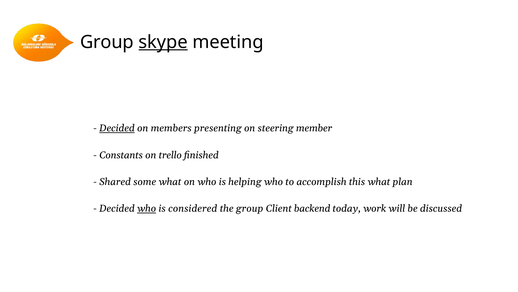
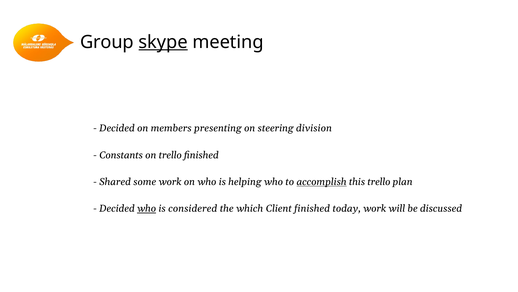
Decided at (117, 128) underline: present -> none
member: member -> division
some what: what -> work
accomplish underline: none -> present
this what: what -> trello
the group: group -> which
Client backend: backend -> finished
